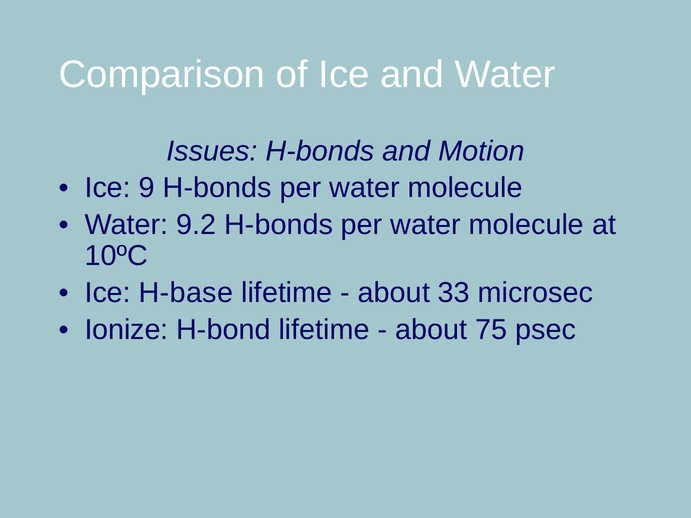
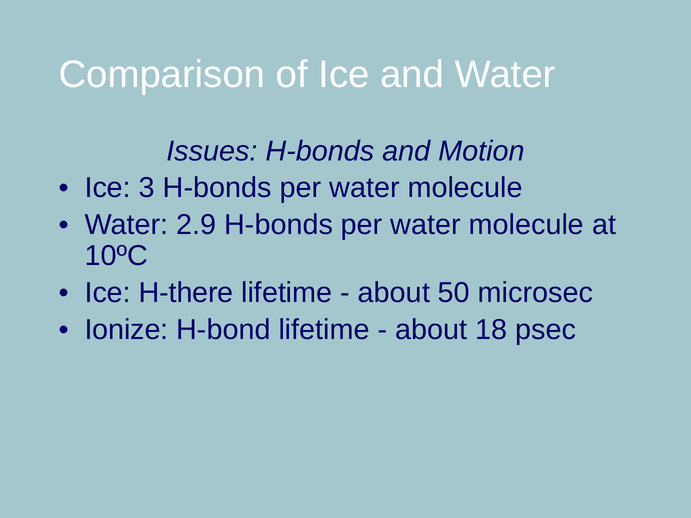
9: 9 -> 3
9.2: 9.2 -> 2.9
H-base: H-base -> H-there
33: 33 -> 50
75: 75 -> 18
